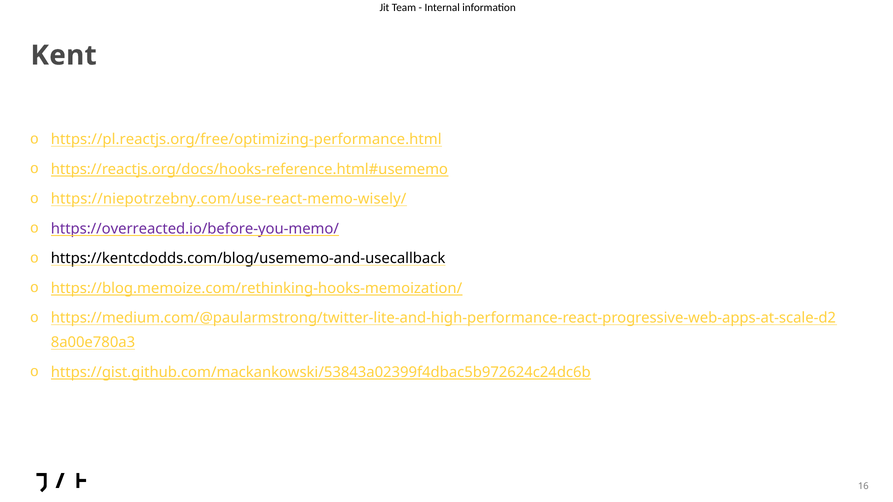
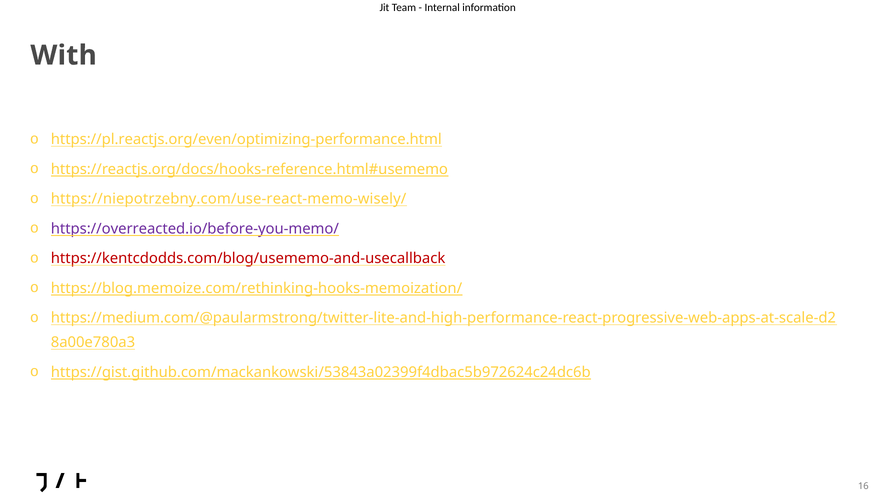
Kent: Kent -> With
https://pl.reactjs.org/free/optimizing-performance.html: https://pl.reactjs.org/free/optimizing-performance.html -> https://pl.reactjs.org/even/optimizing-performance.html
https://kentcdodds.com/blog/usememo-and-usecallback colour: black -> red
